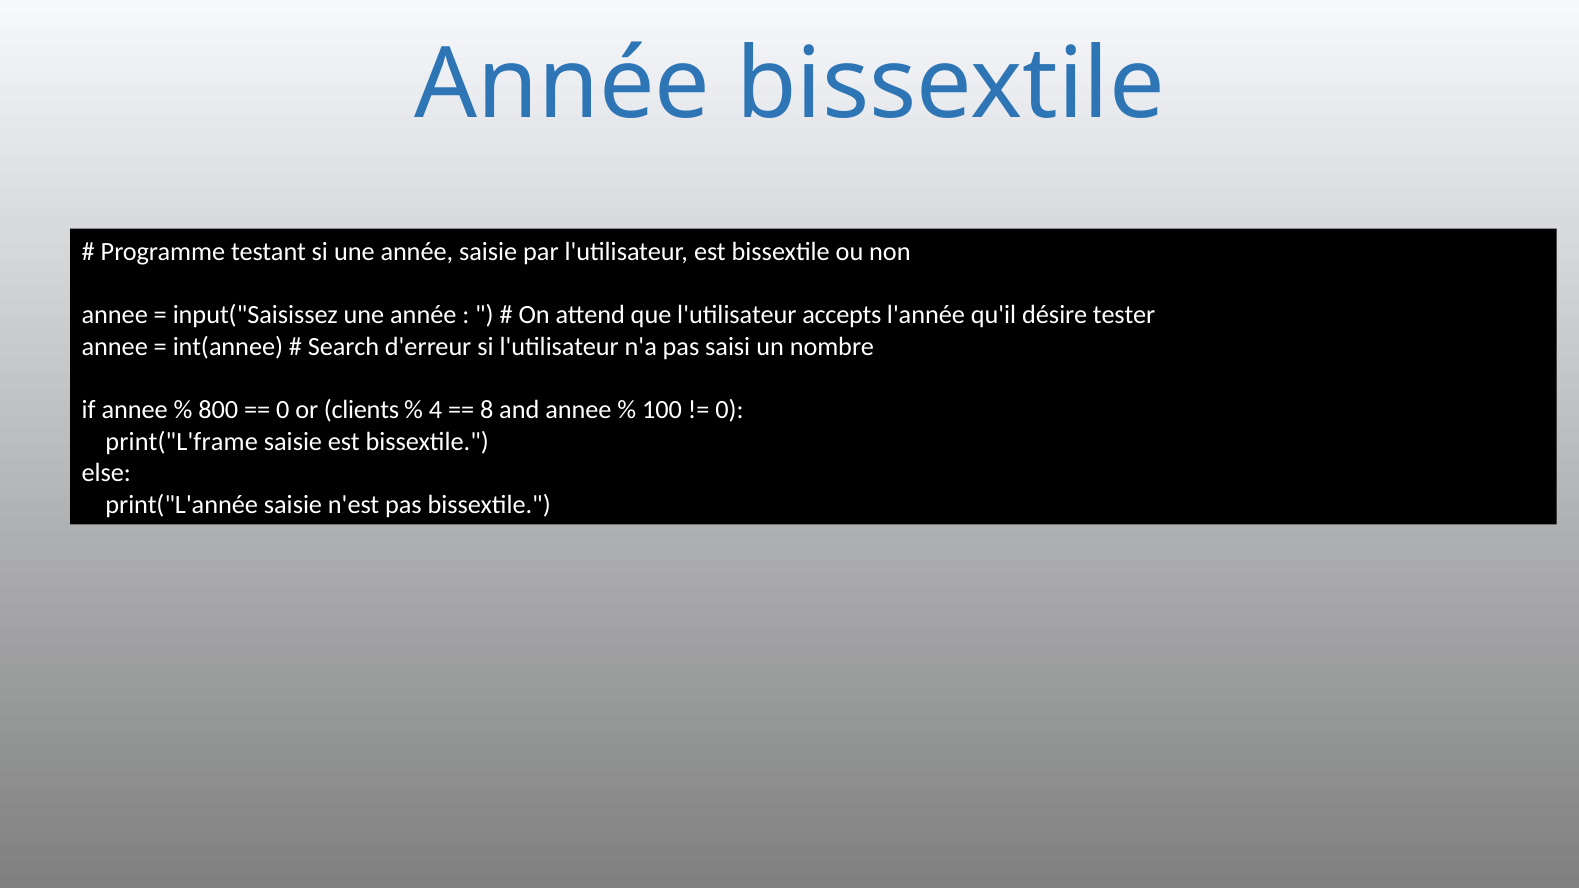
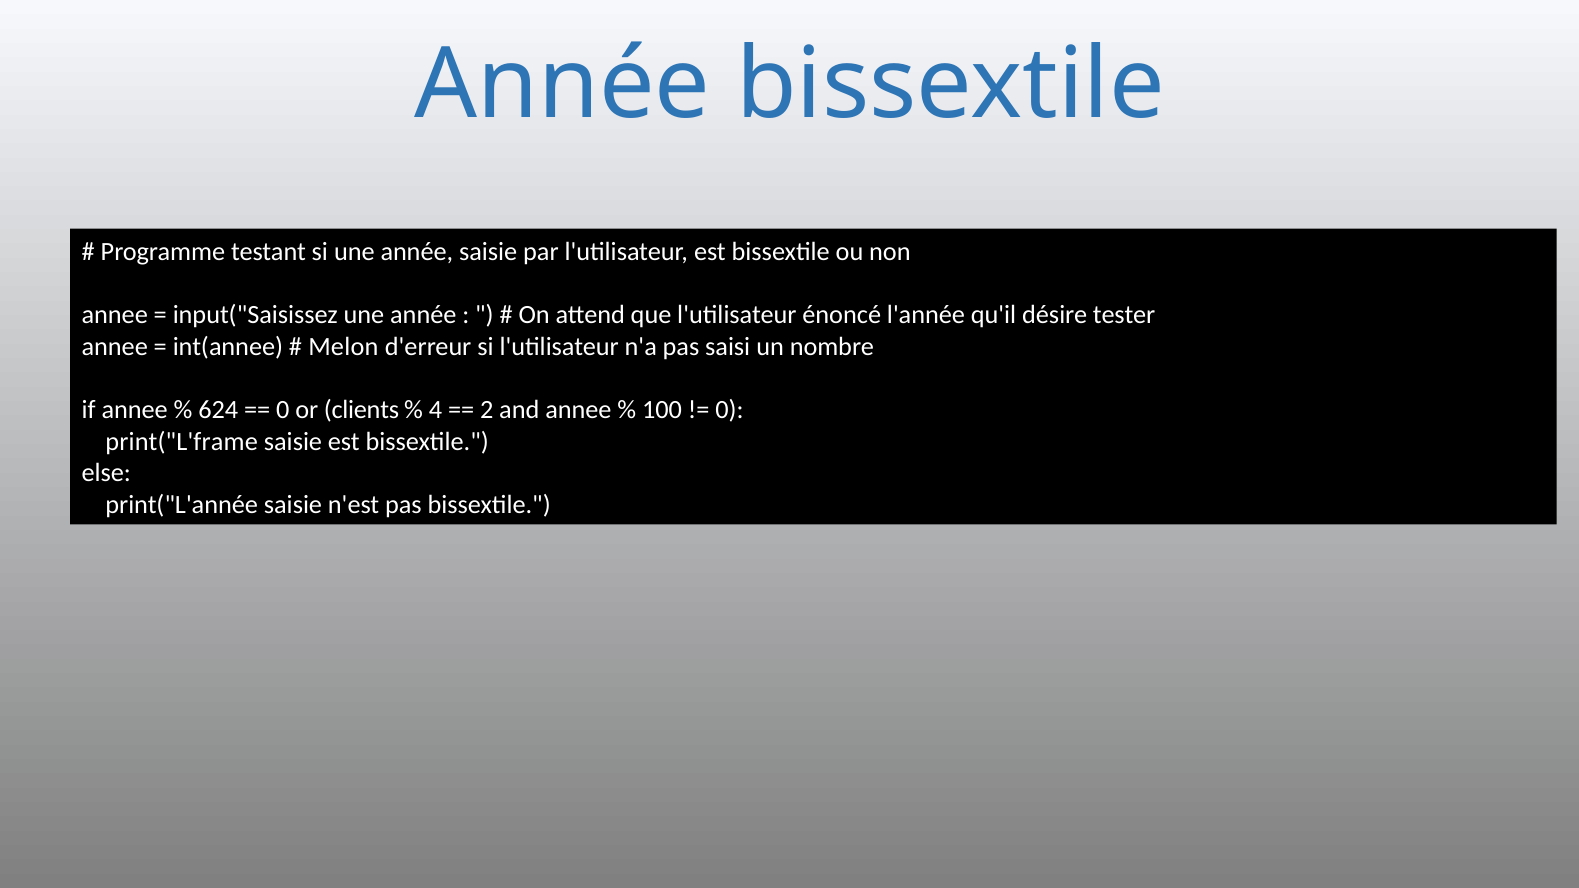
accepts: accepts -> énoncé
Search: Search -> Melon
800: 800 -> 624
8: 8 -> 2
